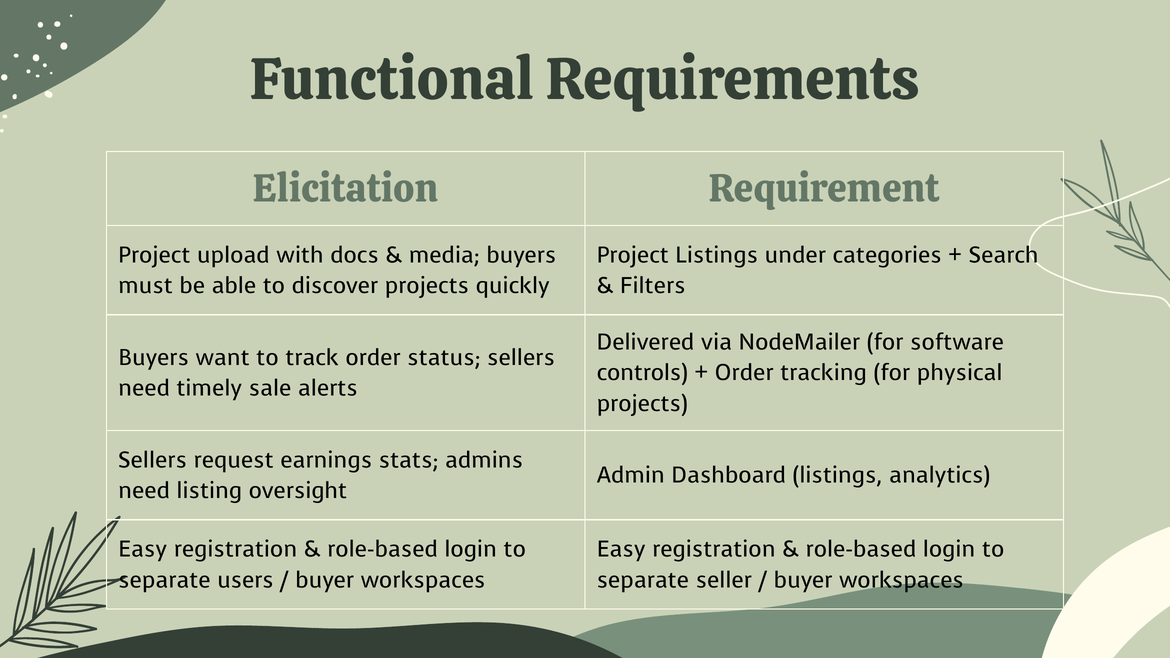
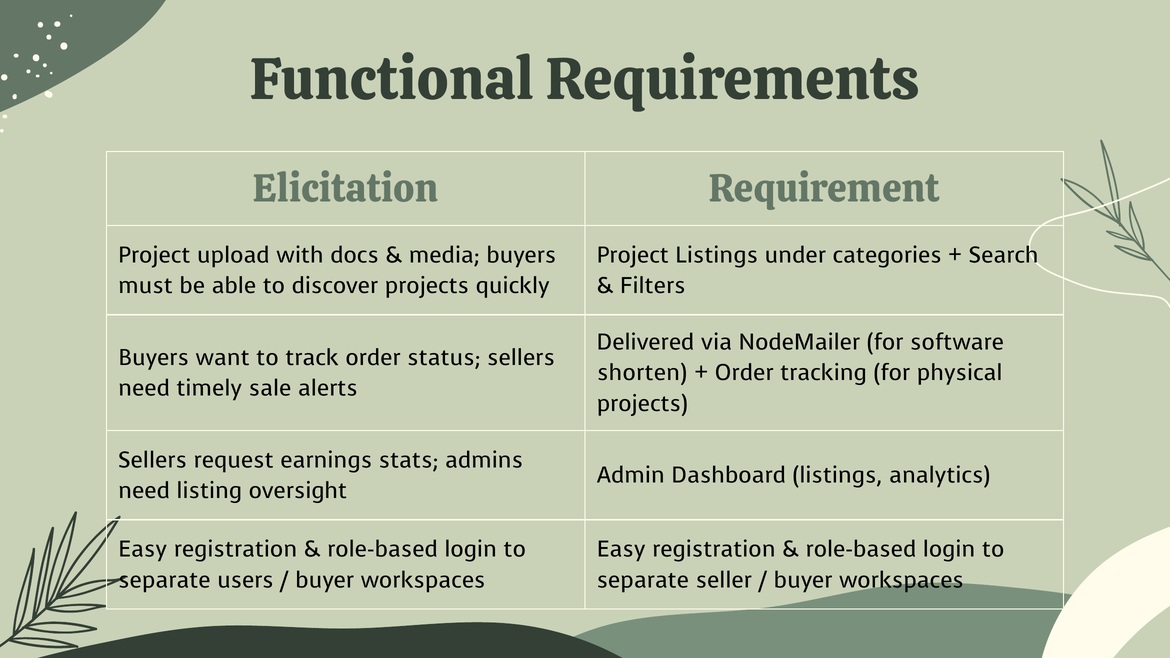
controls: controls -> shorten
